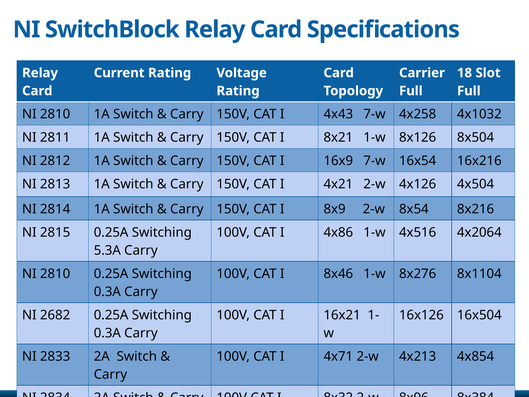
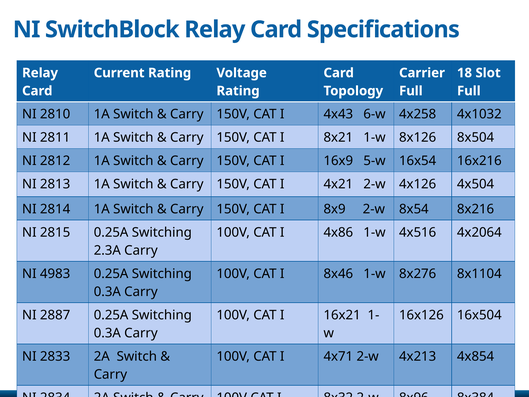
4x43 7-w: 7-w -> 6-w
16x9 7-w: 7-w -> 5-w
5.3A: 5.3A -> 2.3A
2810 at (55, 274): 2810 -> 4983
2682: 2682 -> 2887
